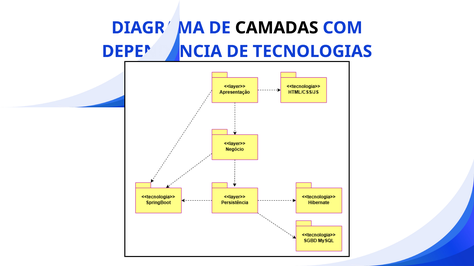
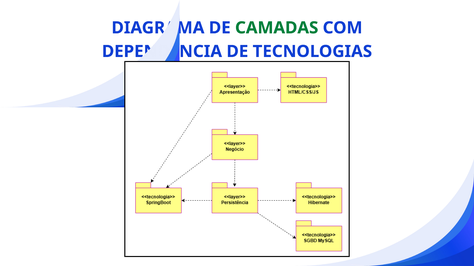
CAMADAS colour: black -> green
